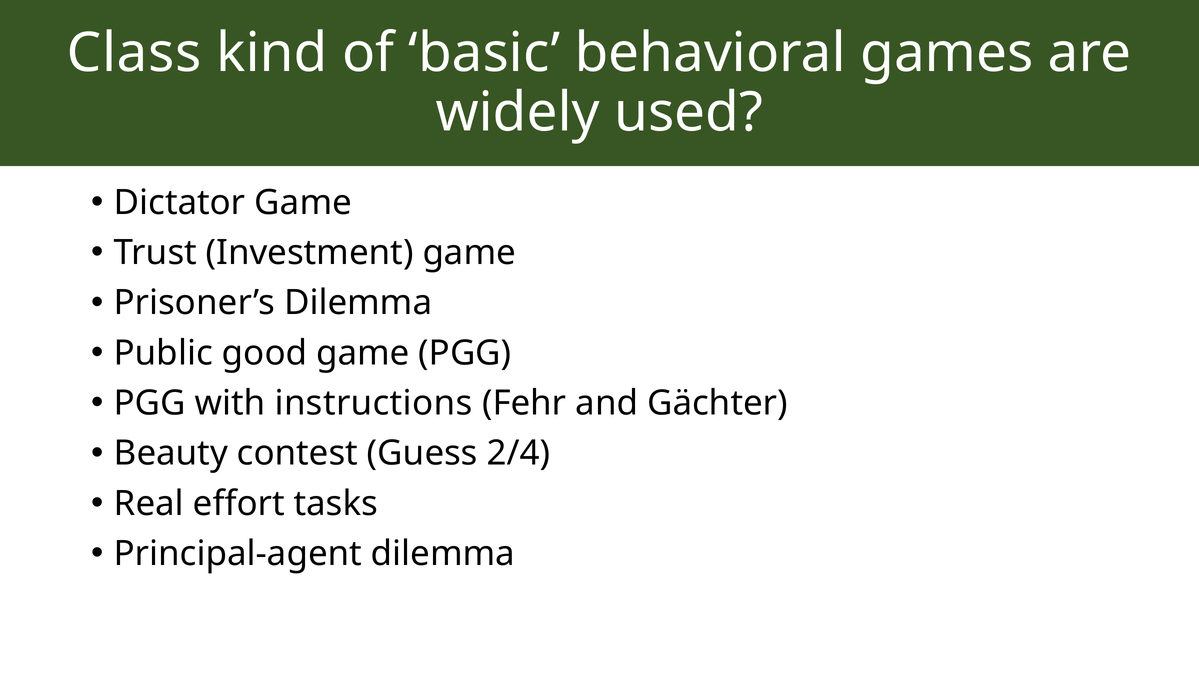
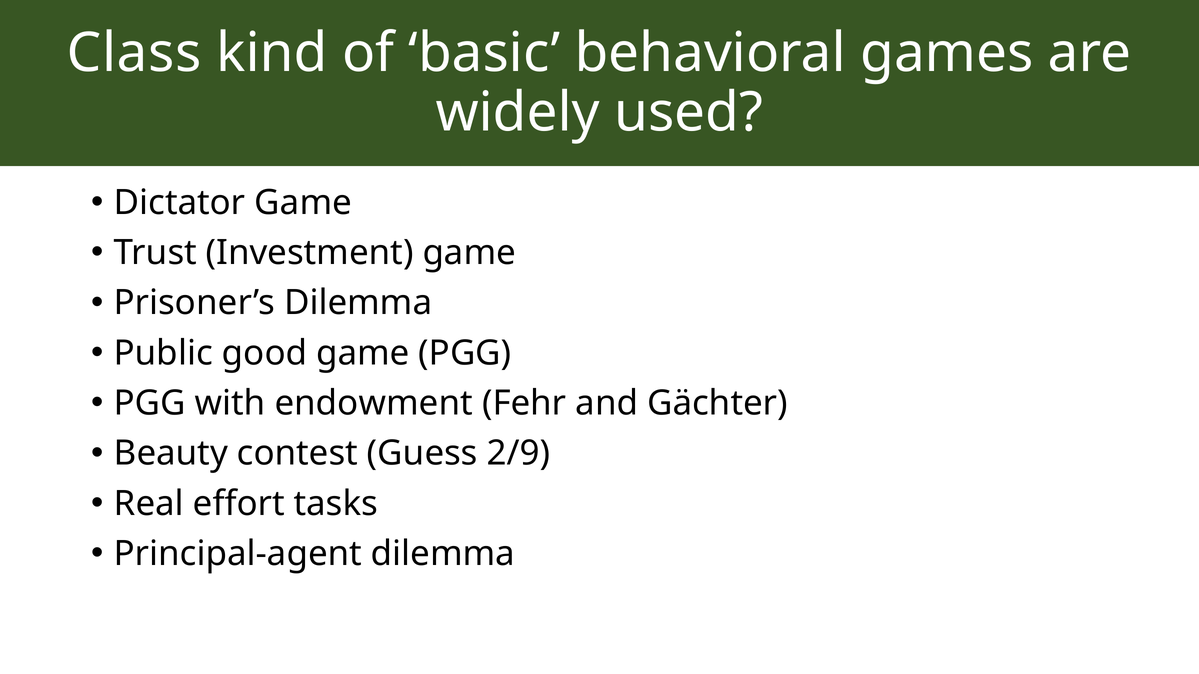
instructions: instructions -> endowment
2/4: 2/4 -> 2/9
